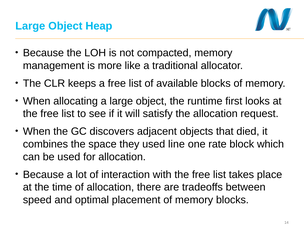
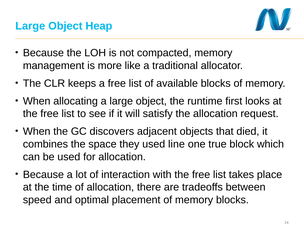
rate: rate -> true
